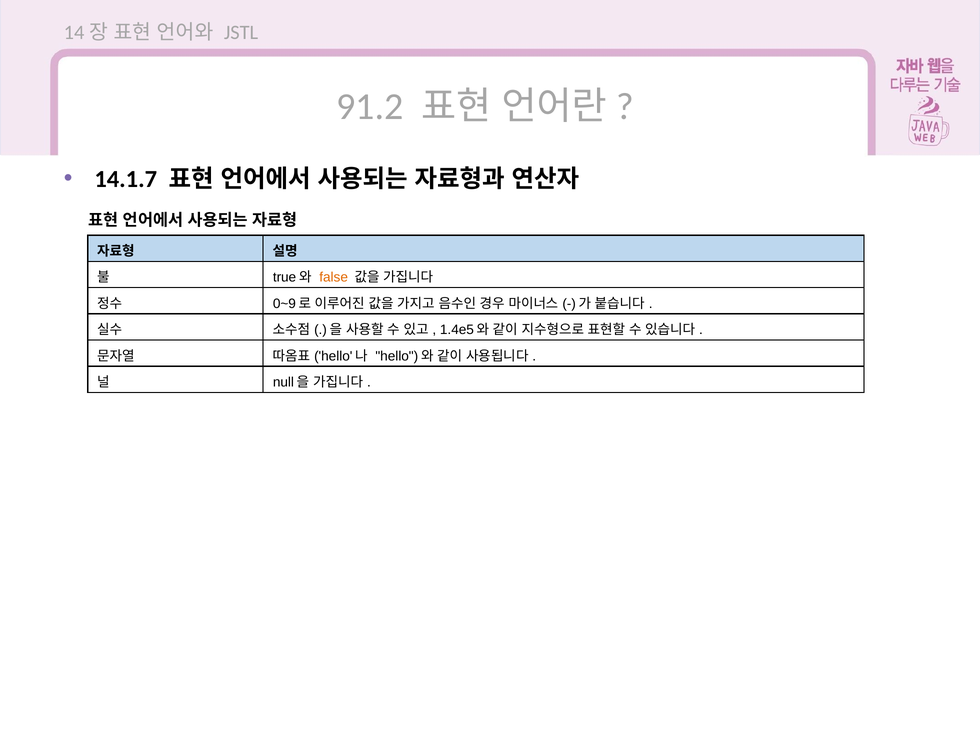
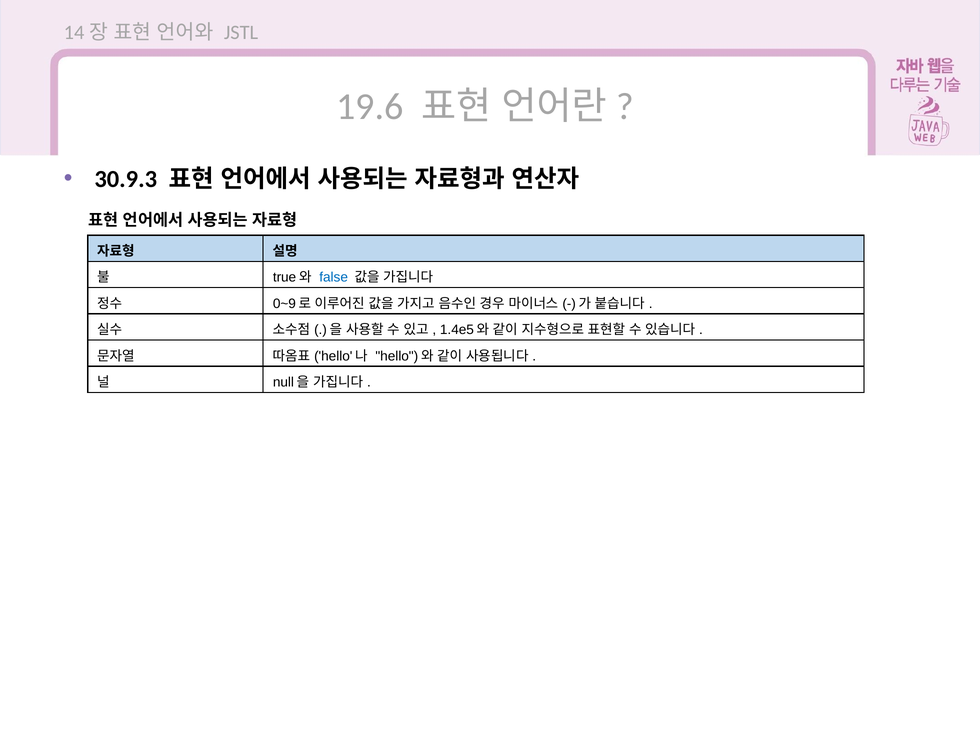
91.2: 91.2 -> 19.6
14.1.7: 14.1.7 -> 30.9.3
false colour: orange -> blue
